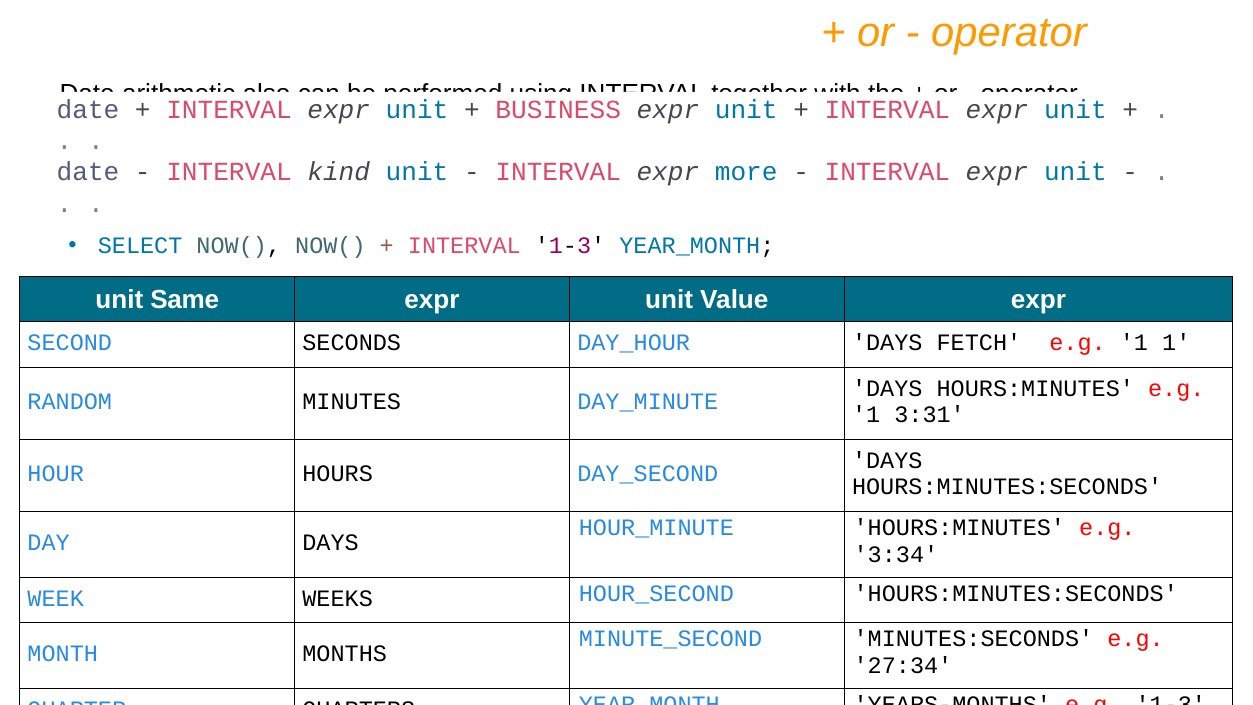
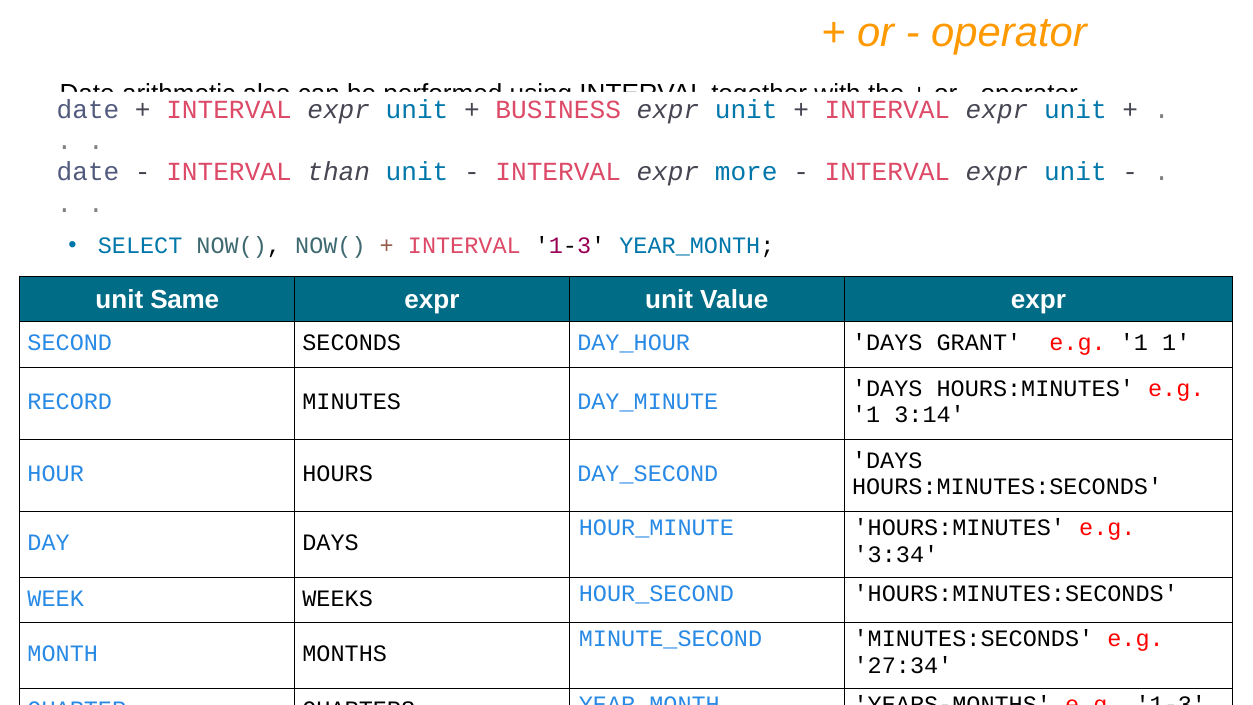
kind: kind -> than
FETCH: FETCH -> GRANT
RANDOM: RANDOM -> RECORD
3:31: 3:31 -> 3:14
